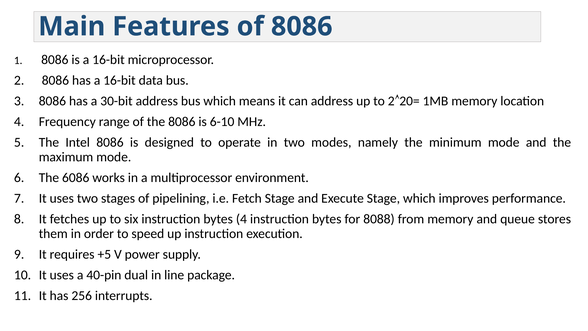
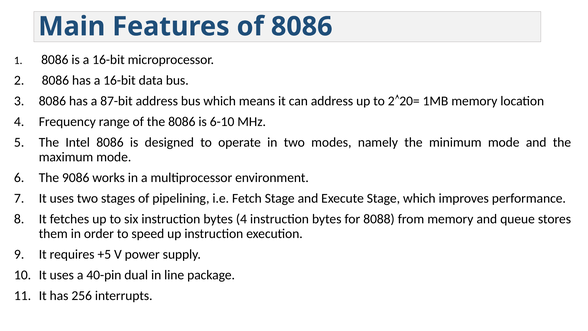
30-bit: 30-bit -> 87-bit
6086: 6086 -> 9086
